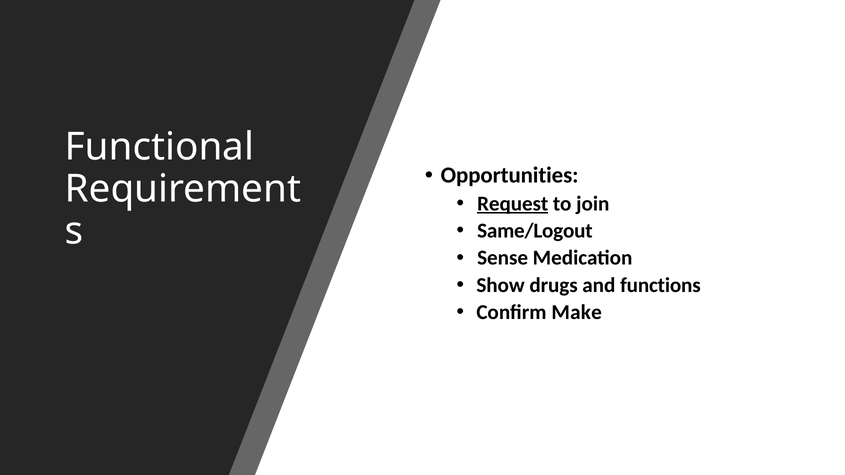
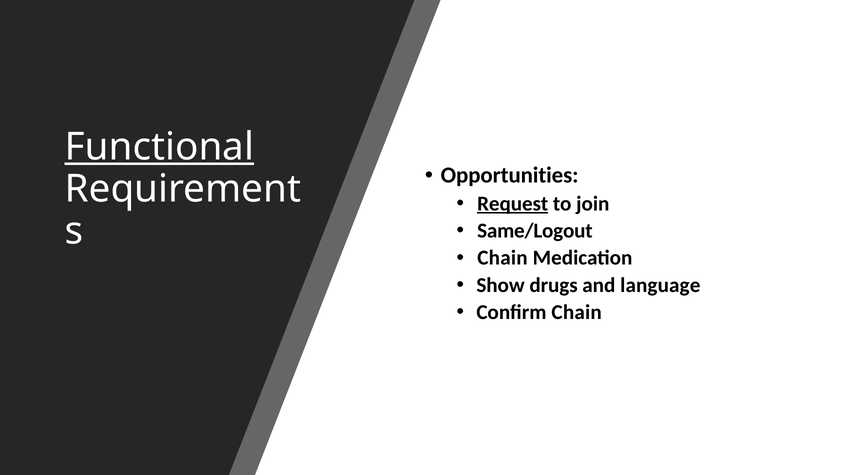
Functional underline: none -> present
Sense at (503, 258): Sense -> Chain
functions: functions -> language
Confirm Make: Make -> Chain
